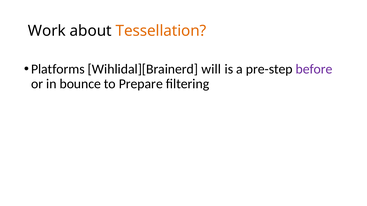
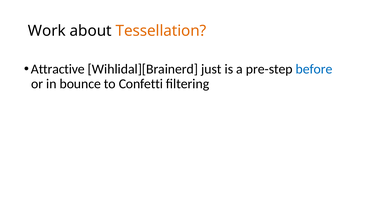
Platforms: Platforms -> Attractive
will: will -> just
before colour: purple -> blue
Prepare: Prepare -> Confetti
